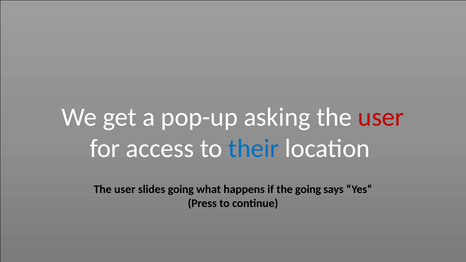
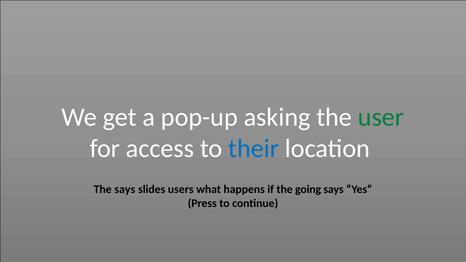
user at (381, 117) colour: red -> green
user at (125, 189): user -> says
slides going: going -> users
